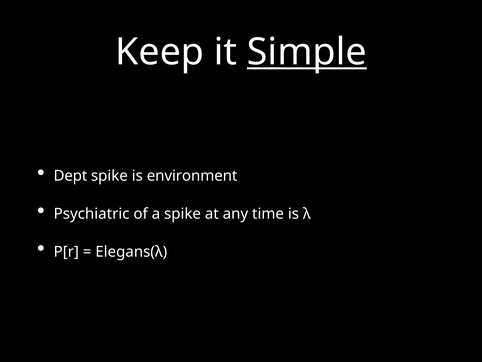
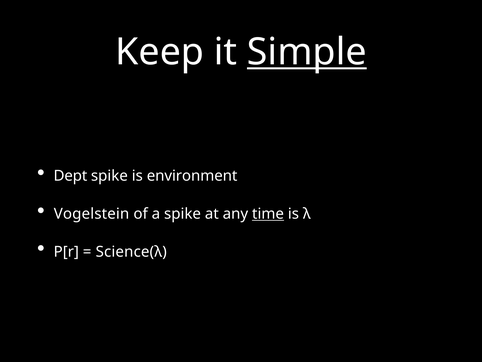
Psychiatric: Psychiatric -> Vogelstein
time underline: none -> present
Elegans(λ: Elegans(λ -> Science(λ
